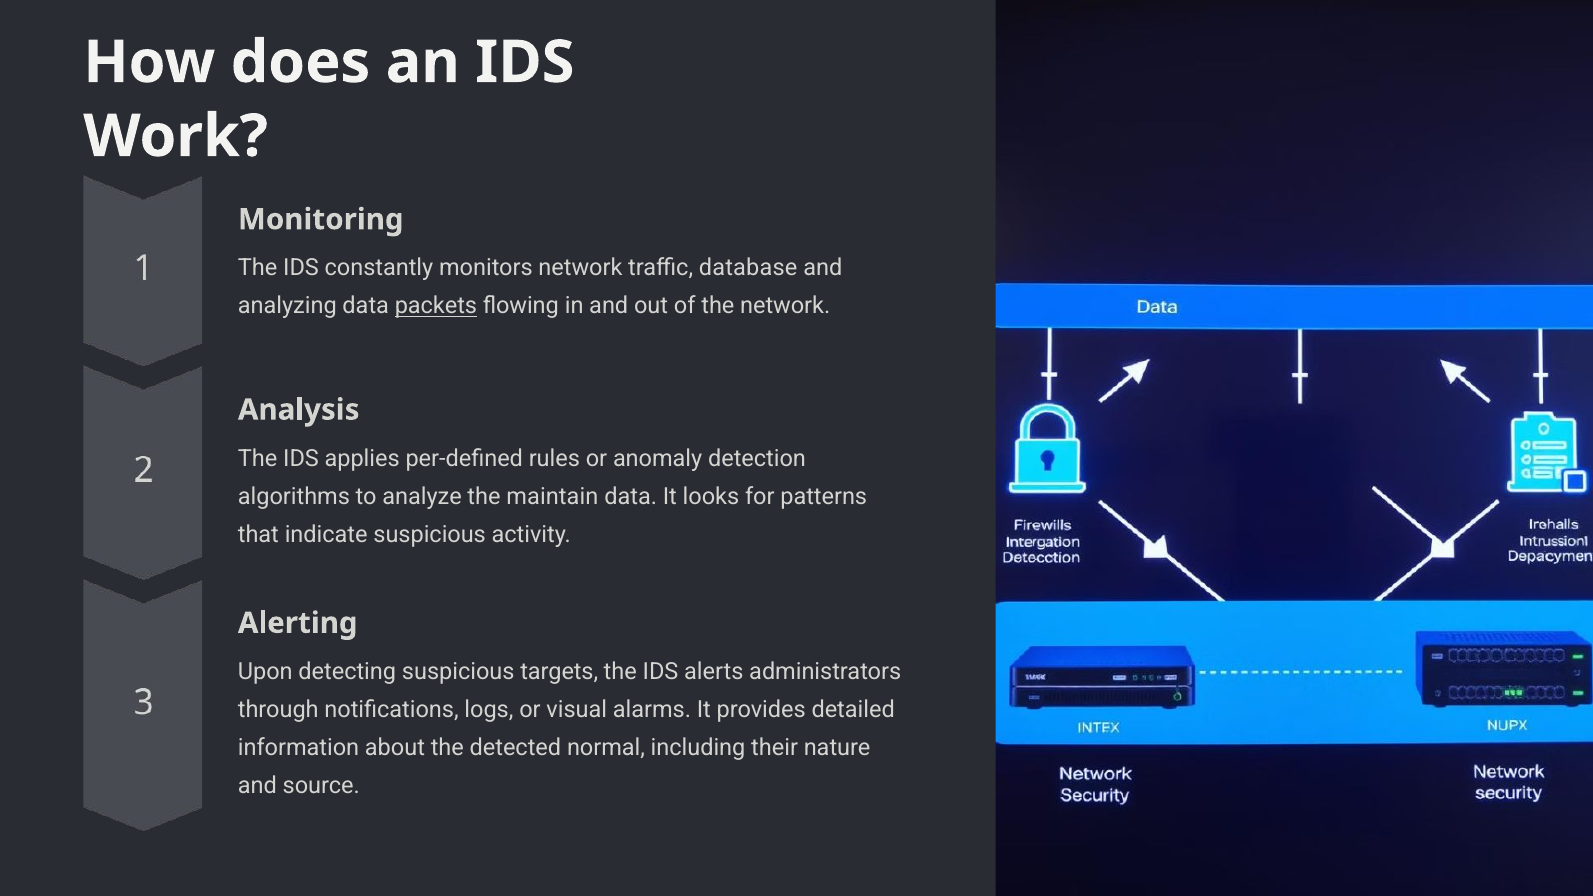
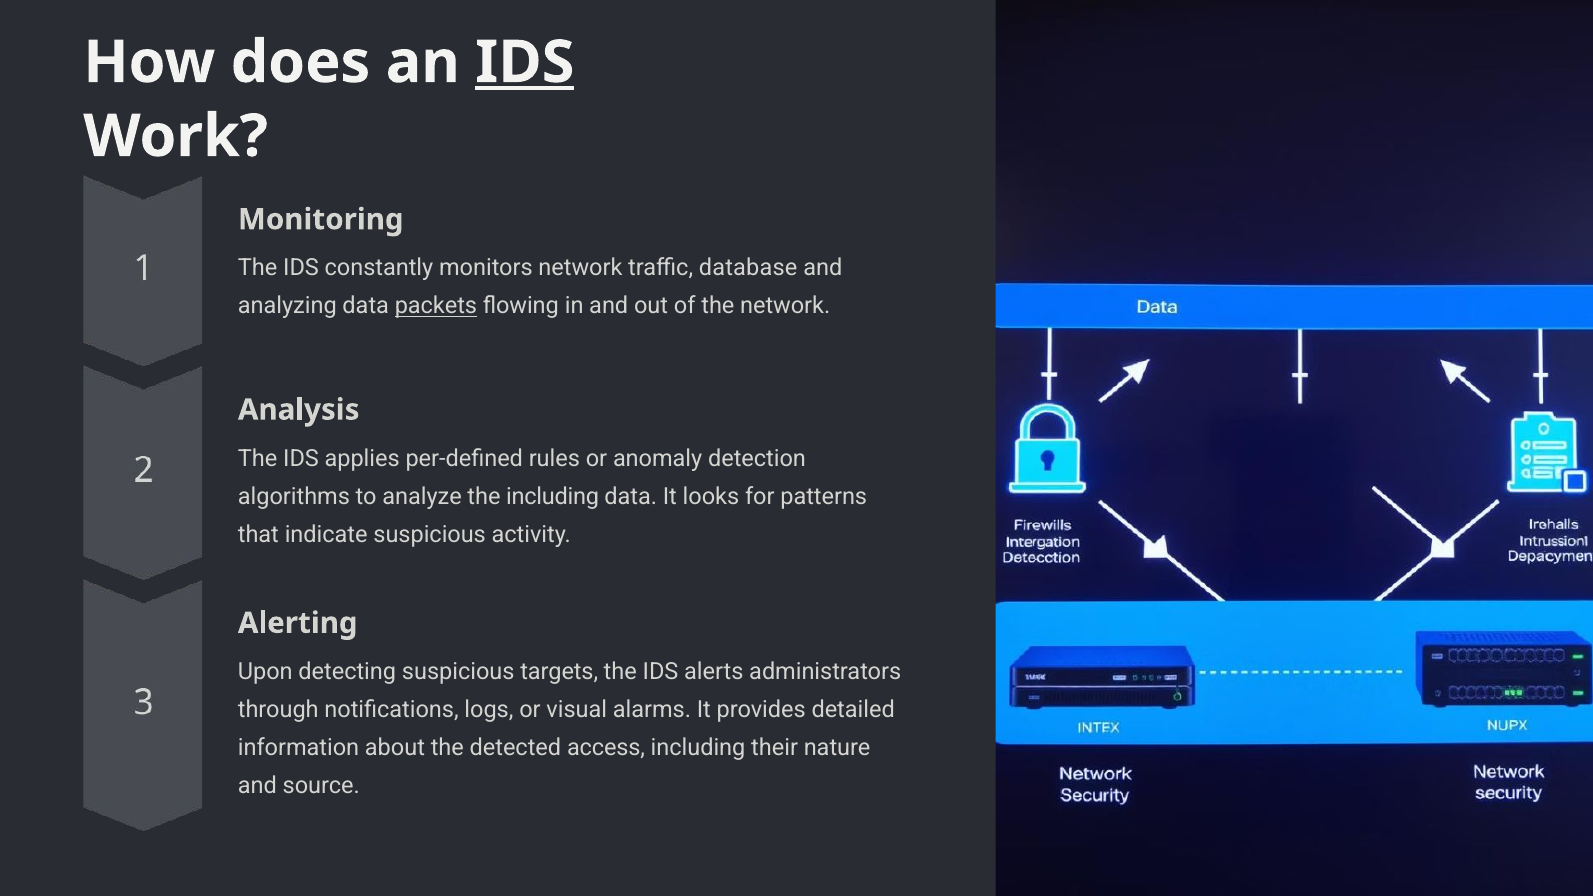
IDS at (525, 62) underline: none -> present
the maintain: maintain -> including
normal: normal -> access
